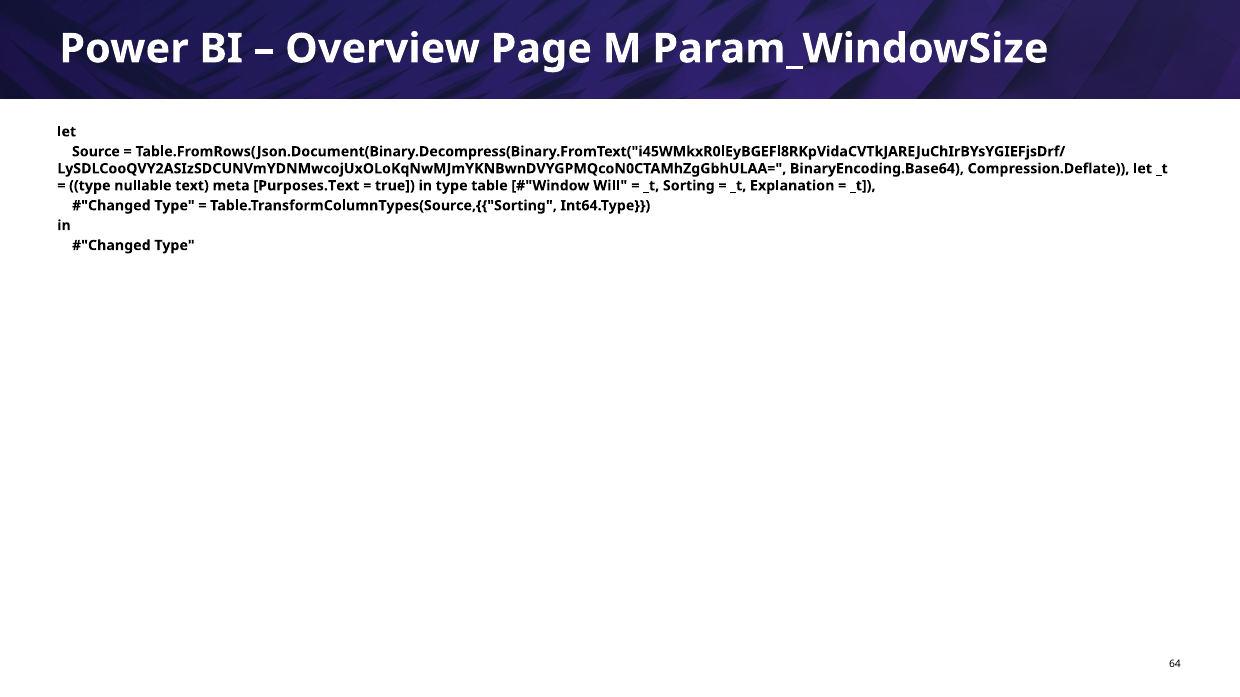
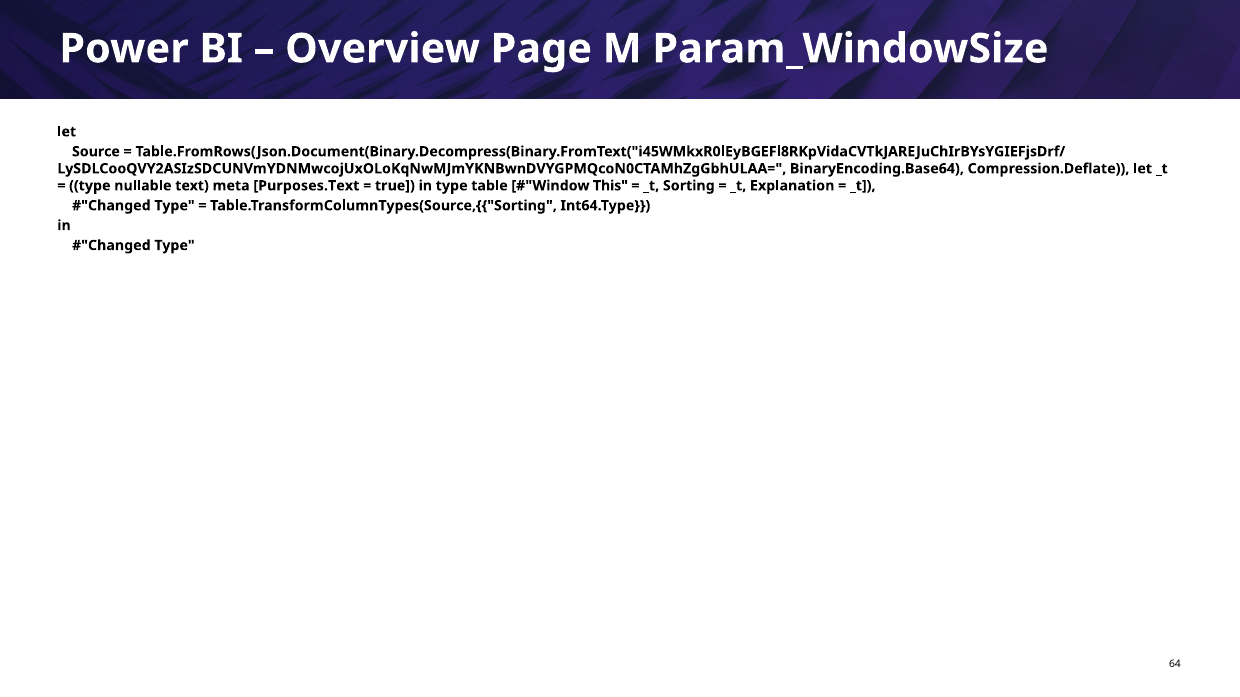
Will: Will -> This
